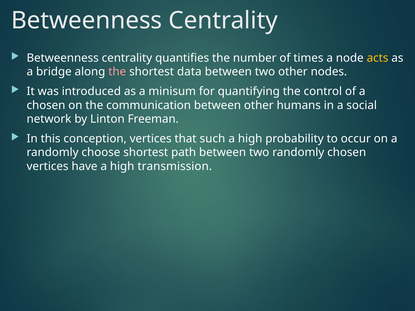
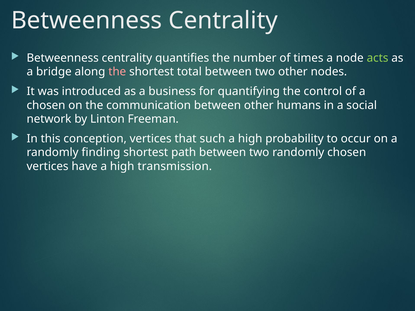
acts colour: yellow -> light green
data: data -> total
minisum: minisum -> business
choose: choose -> finding
